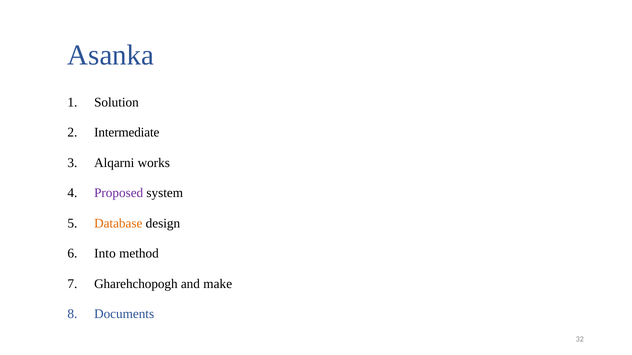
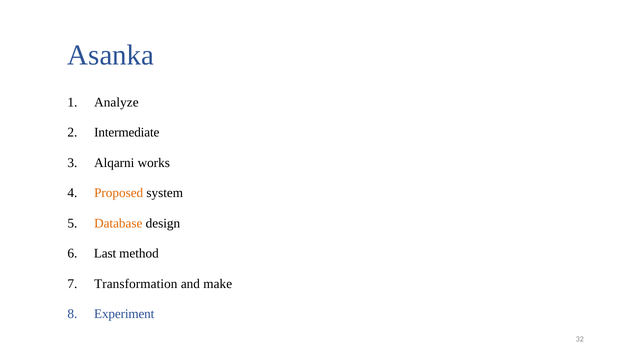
Solution: Solution -> Analyze
Proposed colour: purple -> orange
Into: Into -> Last
Gharehchopogh: Gharehchopogh -> Transformation
Documents: Documents -> Experiment
